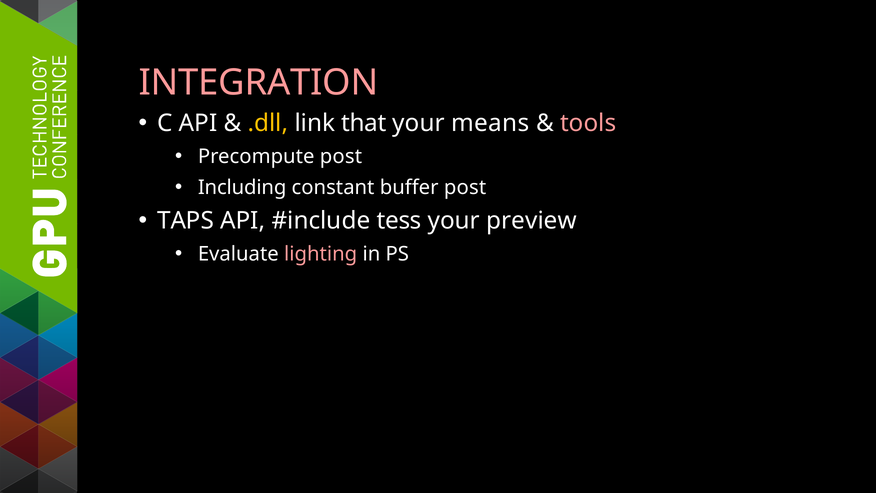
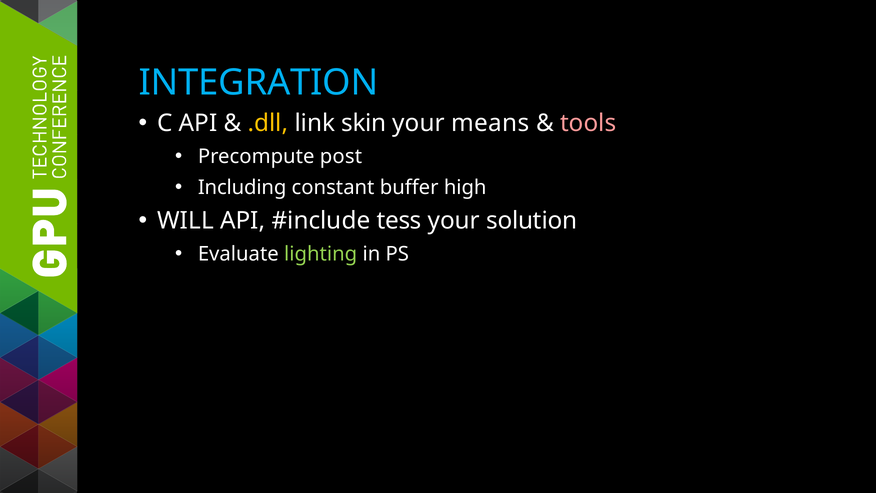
INTEGRATION colour: pink -> light blue
that: that -> skin
buffer post: post -> high
TAPS: TAPS -> WILL
preview: preview -> solution
lighting colour: pink -> light green
